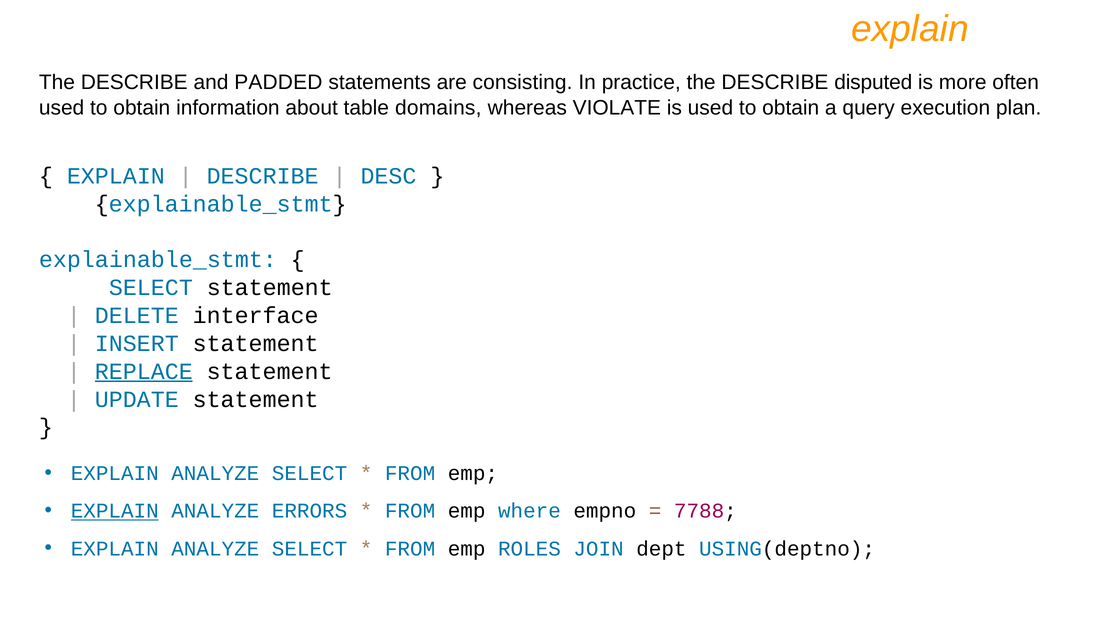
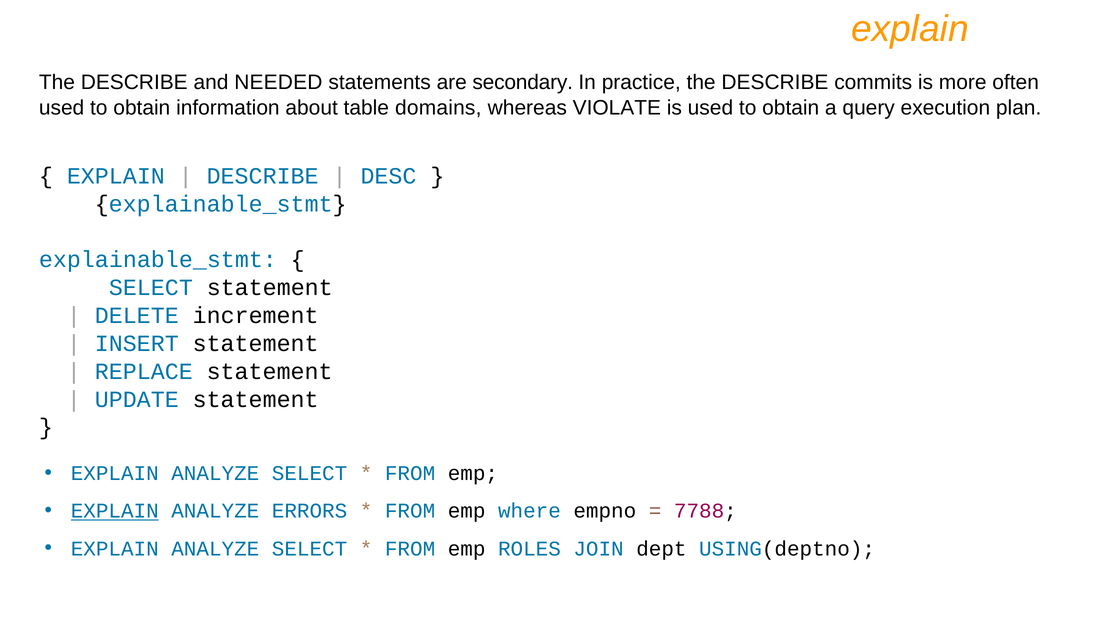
PADDED: PADDED -> NEEDED
consisting: consisting -> secondary
disputed: disputed -> commits
interface: interface -> increment
REPLACE underline: present -> none
